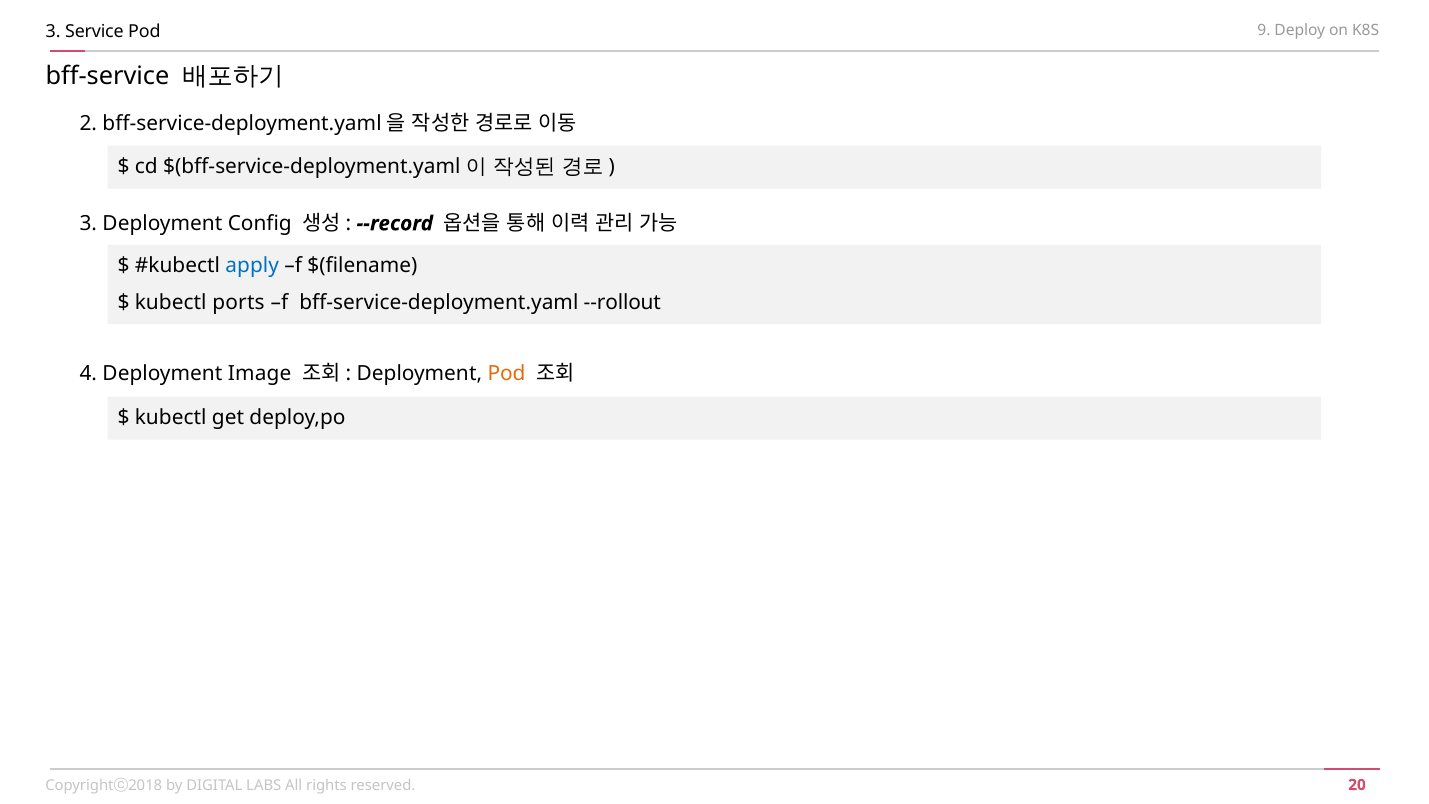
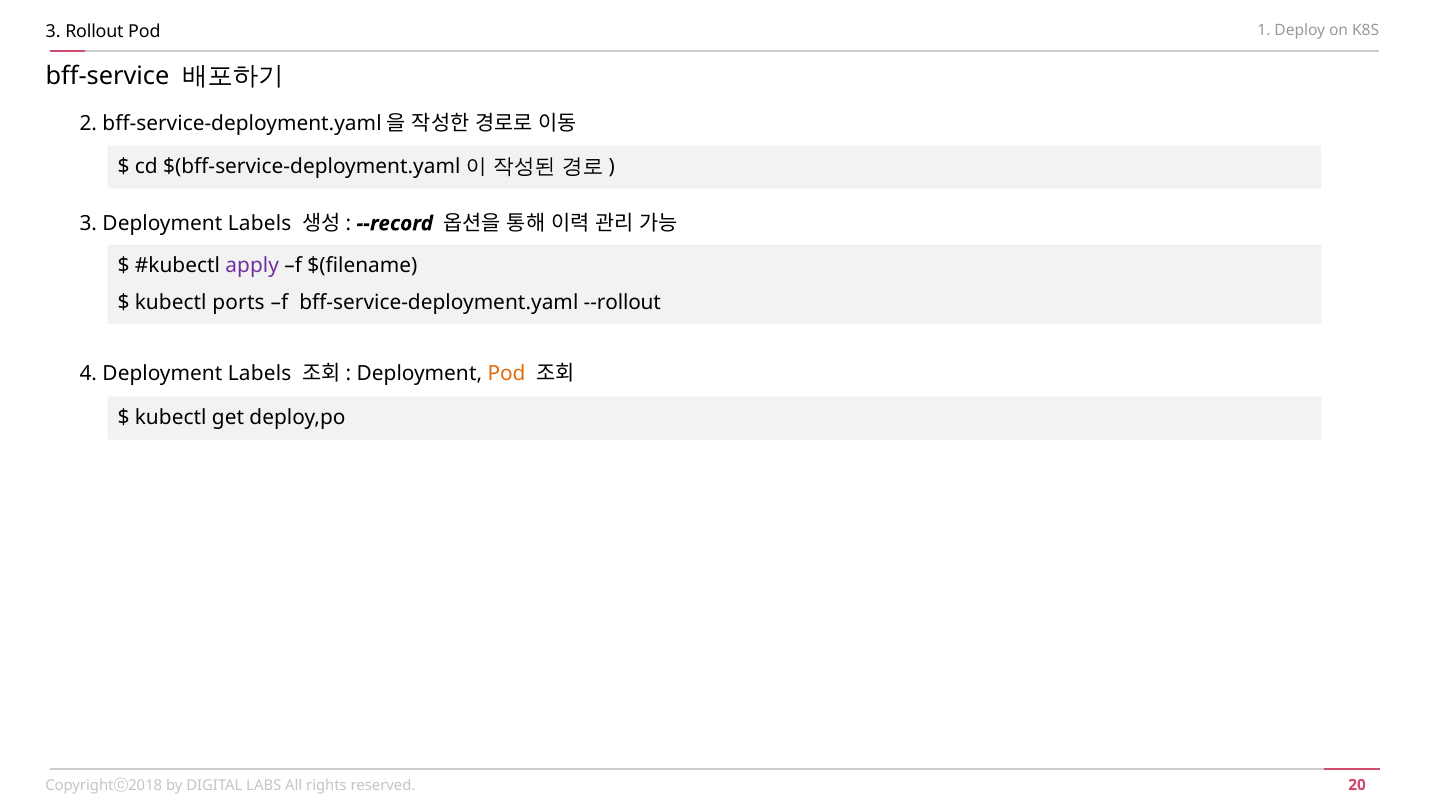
Service: Service -> Rollout
9: 9 -> 1
3 Deployment Config: Config -> Labels
apply colour: blue -> purple
4 Deployment Image: Image -> Labels
